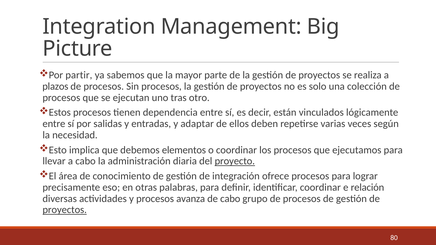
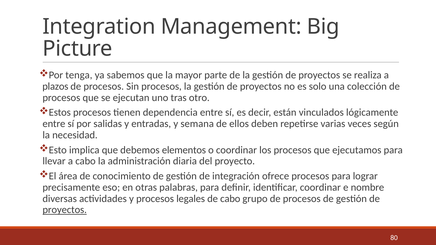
partir: partir -> tenga
adaptar: adaptar -> semana
proyecto underline: present -> none
relación: relación -> nombre
avanza: avanza -> legales
